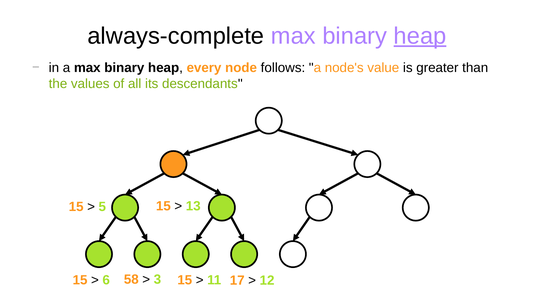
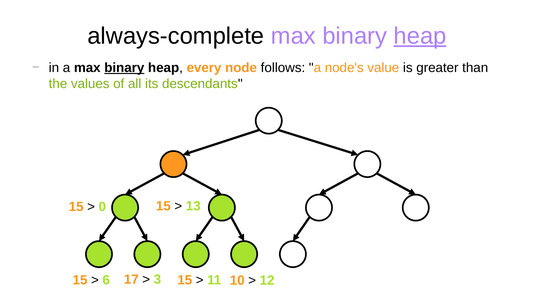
binary at (124, 68) underline: none -> present
5 at (102, 207): 5 -> 0
58: 58 -> 17
17: 17 -> 10
